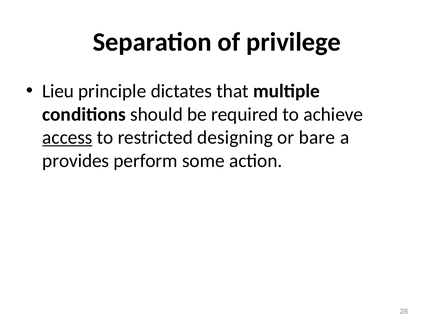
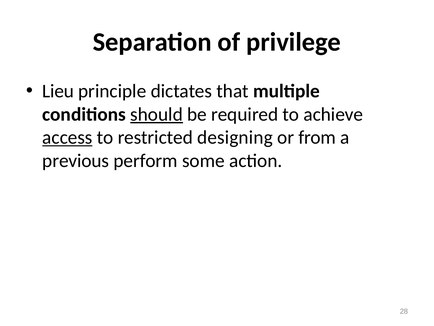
should underline: none -> present
bare: bare -> from
provides: provides -> previous
